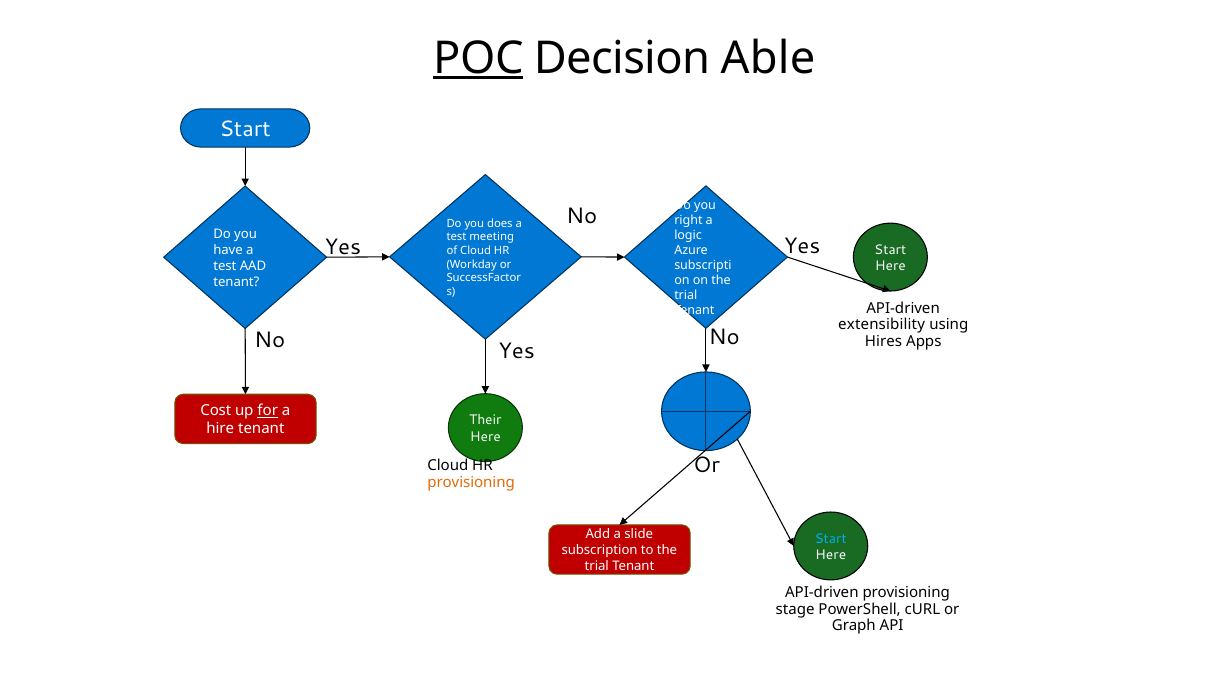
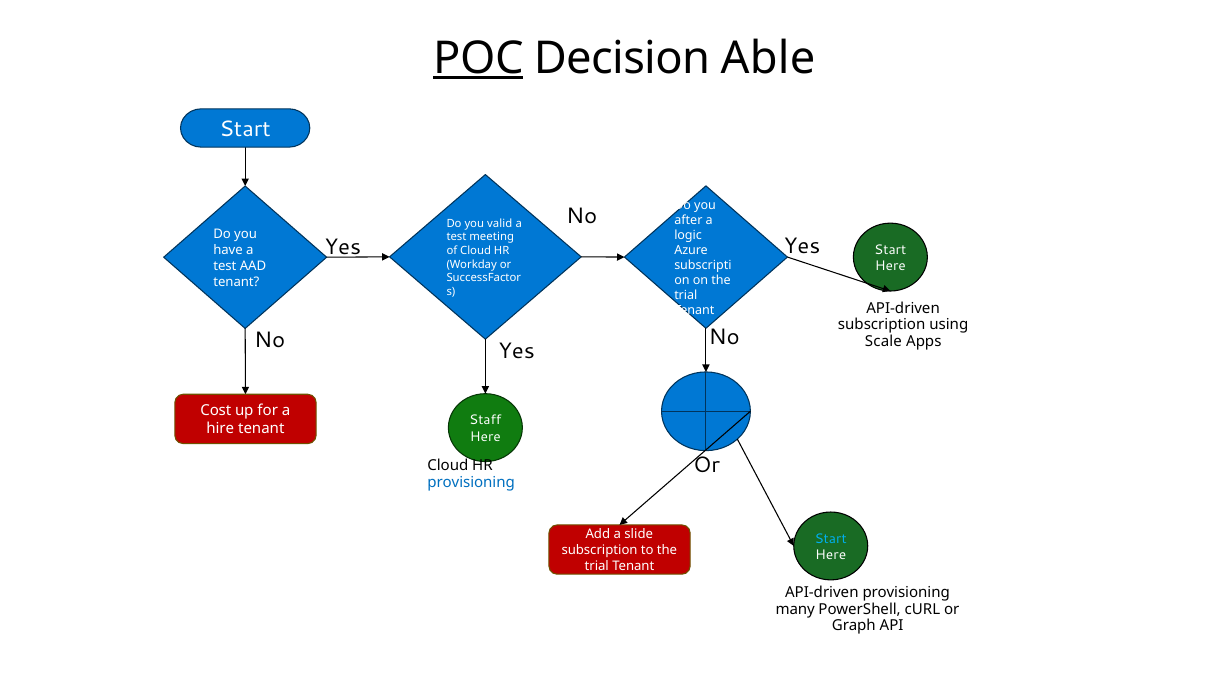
right: right -> after
does: does -> valid
extensibility at (882, 325): extensibility -> subscription
Hires: Hires -> Scale
for underline: present -> none
Their: Their -> Staff
provisioning at (471, 482) colour: orange -> blue
stage: stage -> many
